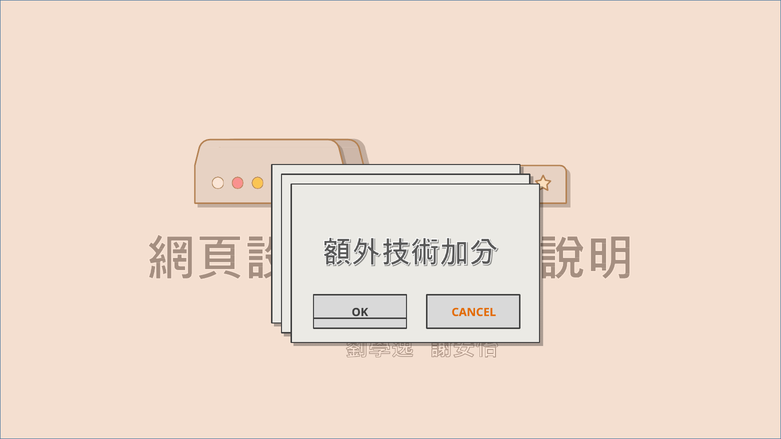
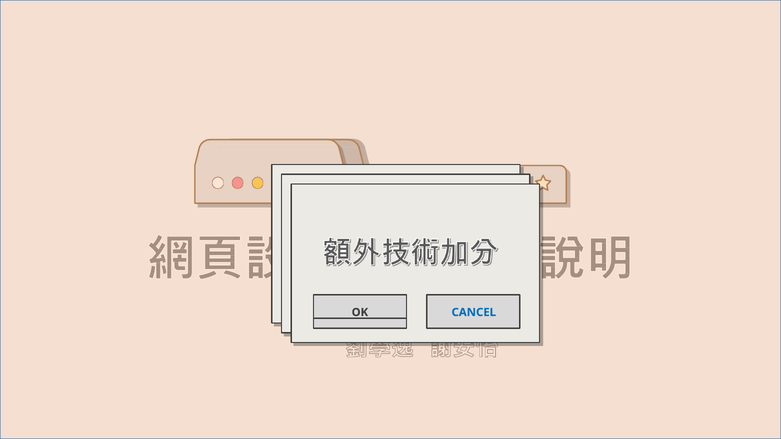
CANCEL at (474, 313) colour: orange -> blue
